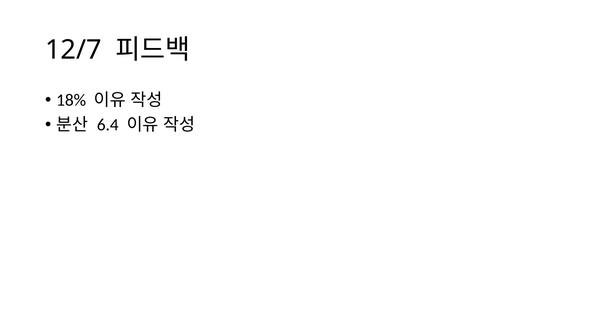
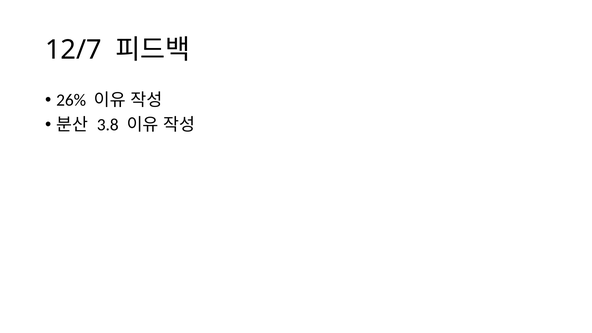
18%: 18% -> 26%
6.4: 6.4 -> 3.8
